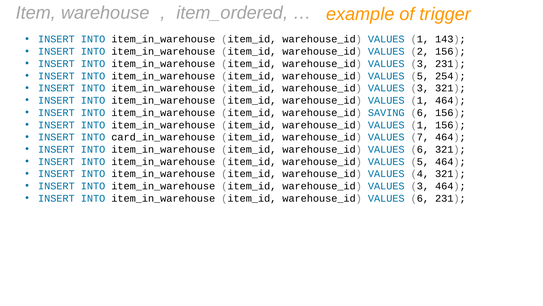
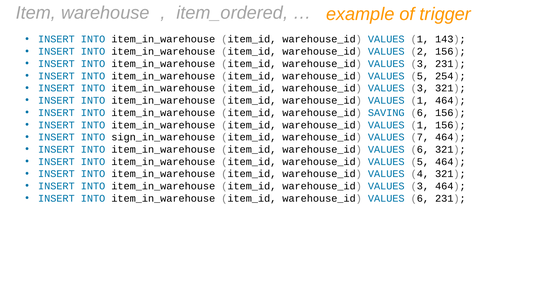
card_in_warehouse: card_in_warehouse -> sign_in_warehouse
